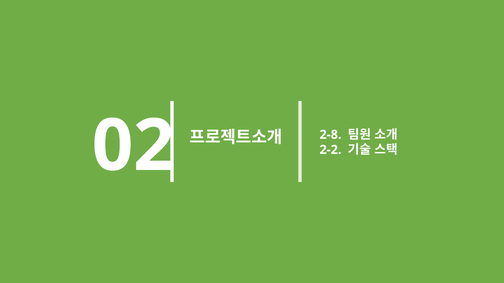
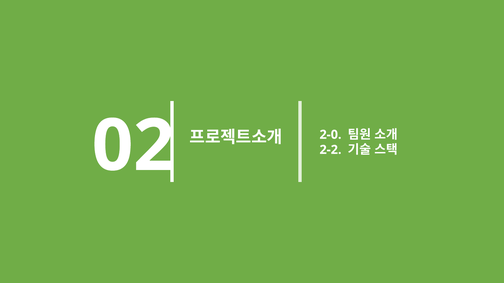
2-8: 2-8 -> 2-0
